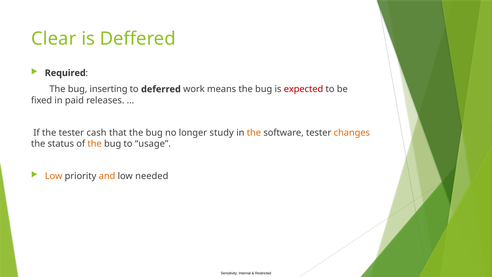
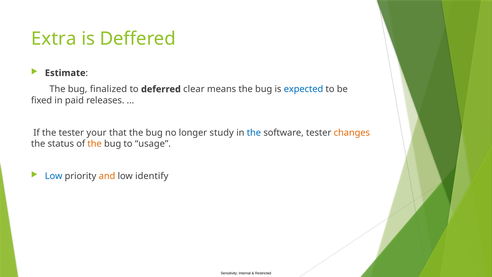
Clear: Clear -> Extra
Required: Required -> Estimate
inserting: inserting -> finalized
work: work -> clear
expected colour: red -> blue
cash: cash -> your
the at (254, 133) colour: orange -> blue
Low at (54, 176) colour: orange -> blue
needed: needed -> identify
